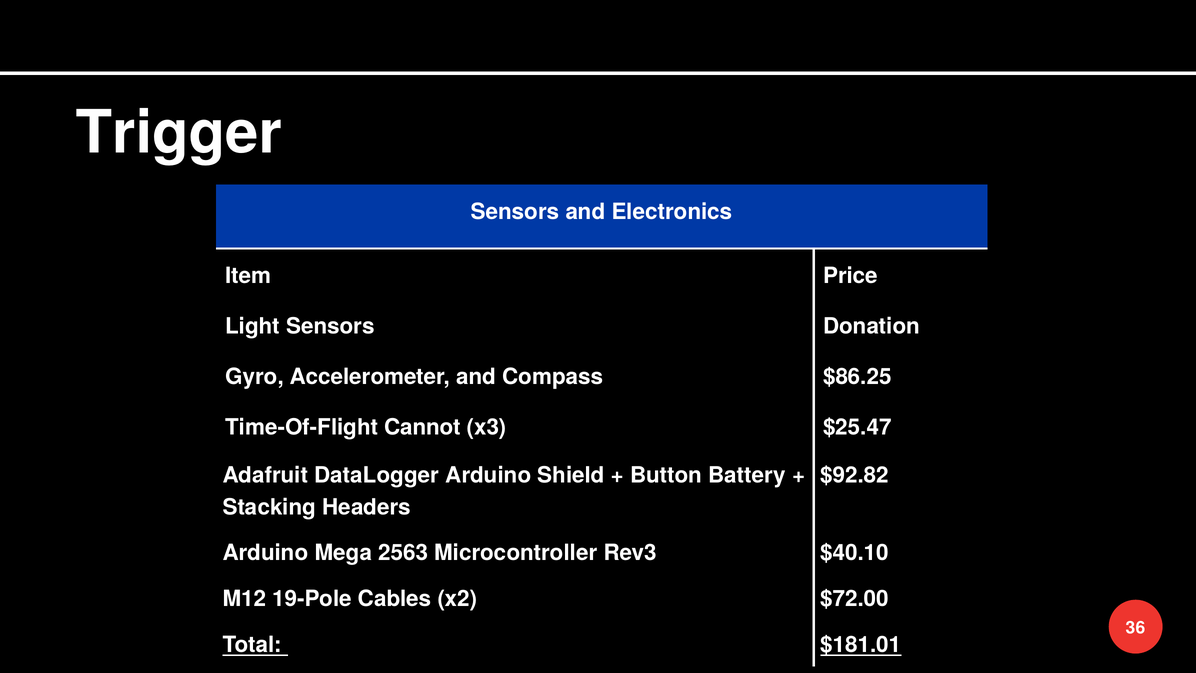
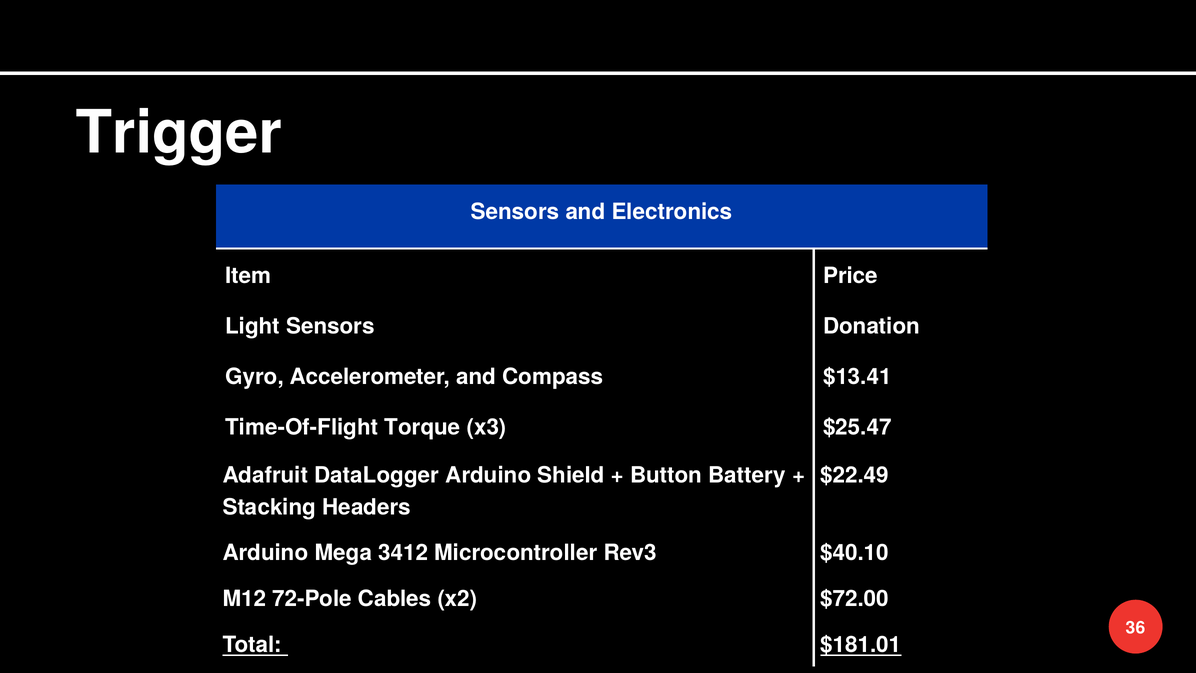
$86.25: $86.25 -> $13.41
Cannot: Cannot -> Torque
$92.82: $92.82 -> $22.49
2563: 2563 -> 3412
19-Pole: 19-Pole -> 72-Pole
